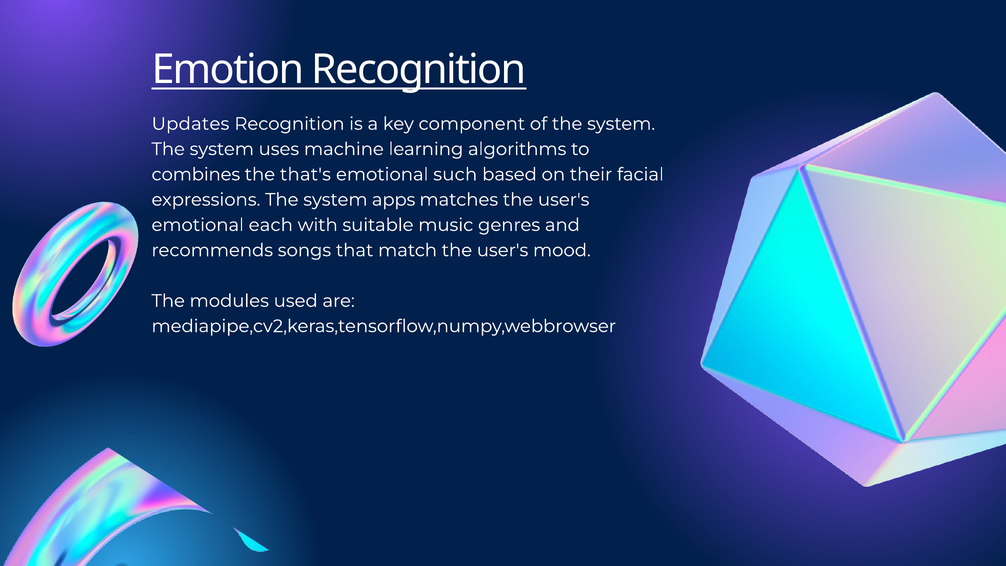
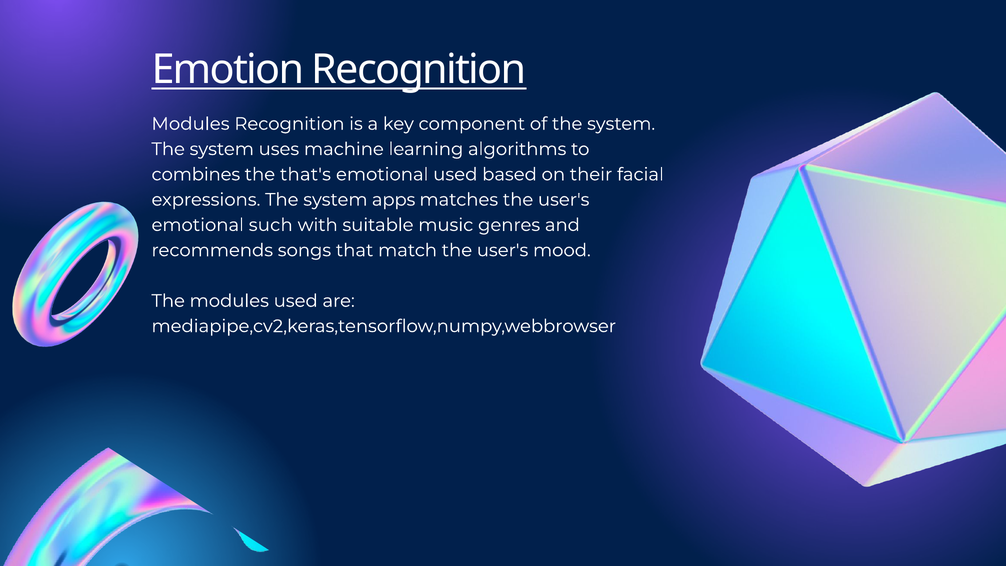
Updates at (190, 124): Updates -> Modules
emotional such: such -> used
each: each -> such
